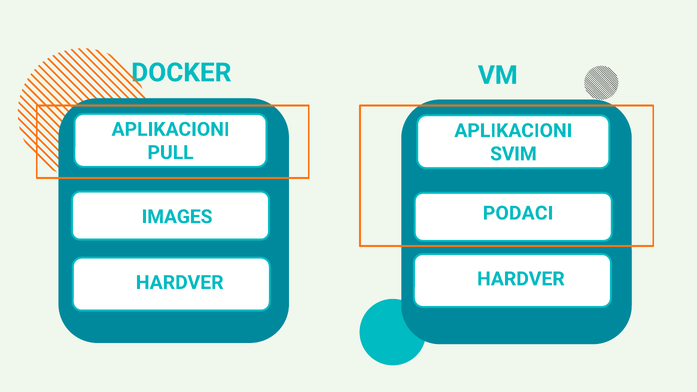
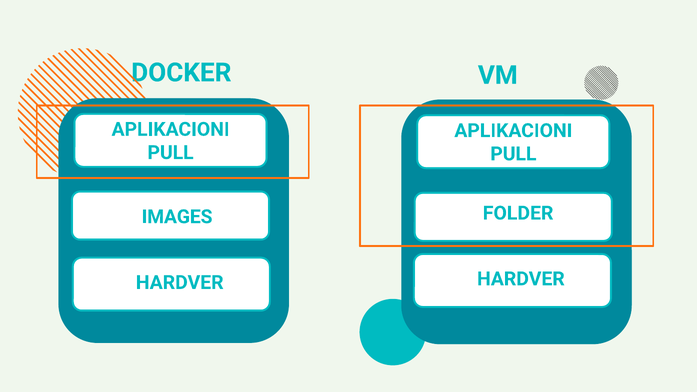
SVIM at (513, 154): SVIM -> PULL
PODACI: PODACI -> FOLDER
